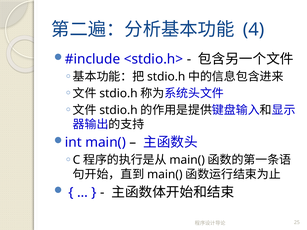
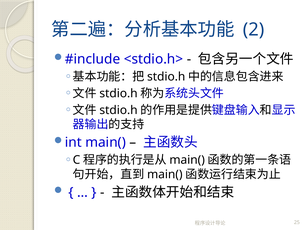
4: 4 -> 2
